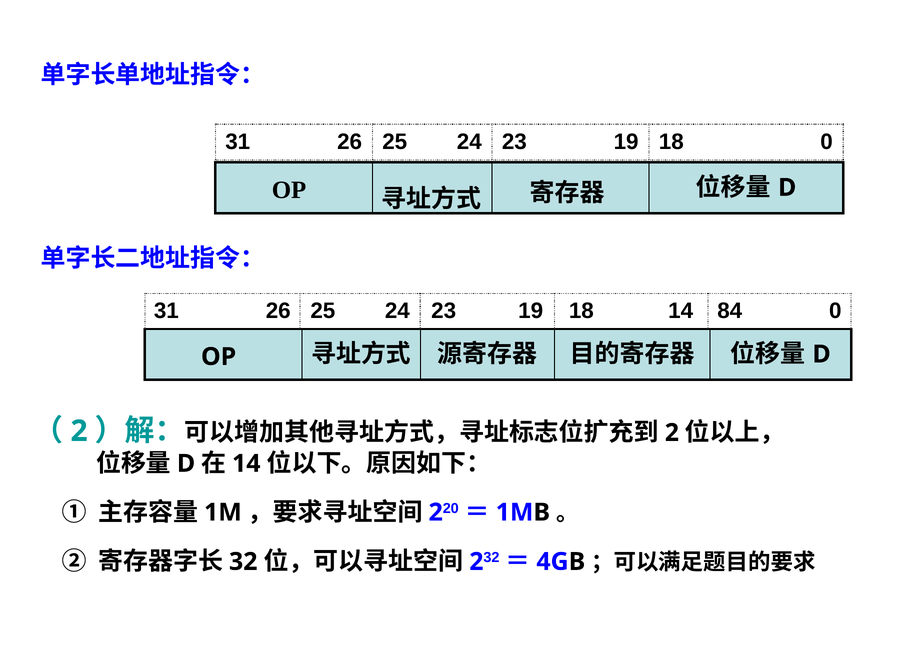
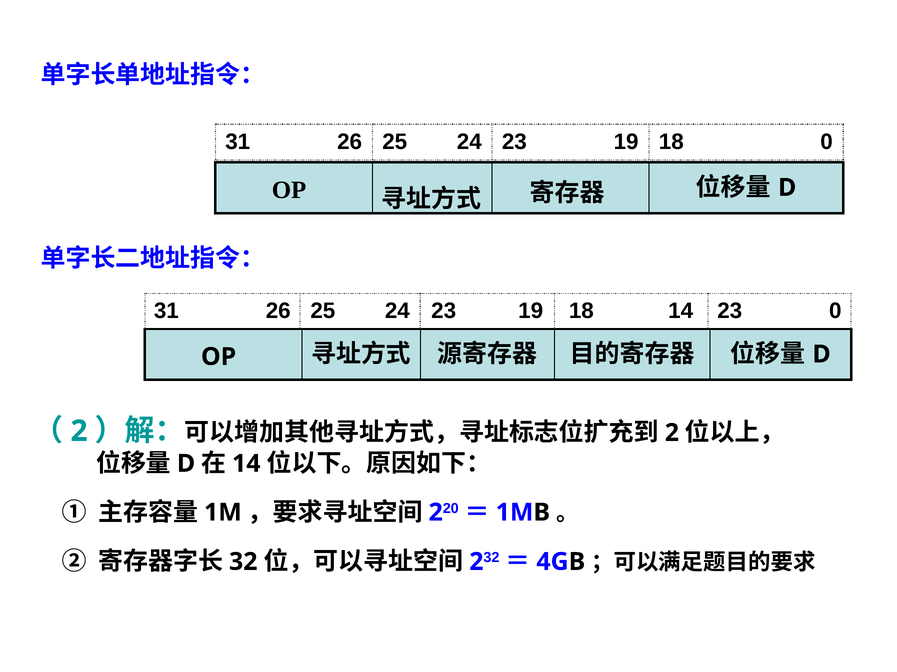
14 84: 84 -> 23
